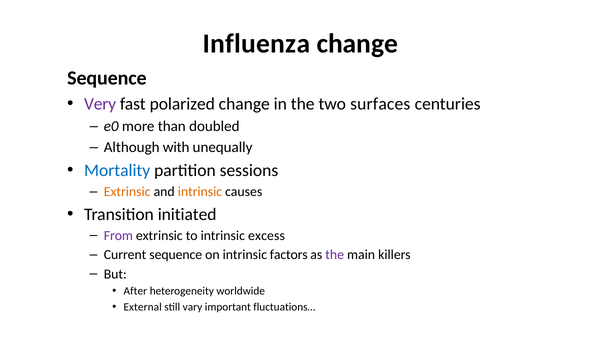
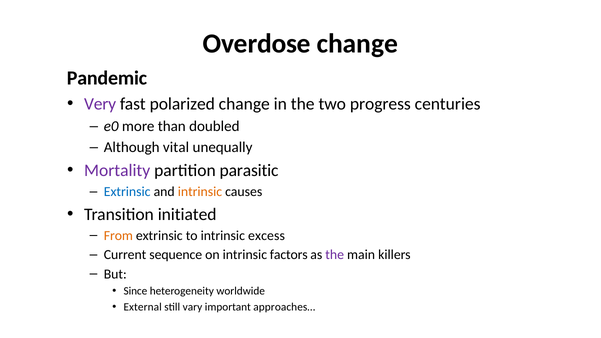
Influenza: Influenza -> Overdose
Sequence at (107, 78): Sequence -> Pandemic
surfaces: surfaces -> progress
with: with -> vital
Mortality colour: blue -> purple
sessions: sessions -> parasitic
Extrinsic at (127, 192) colour: orange -> blue
From colour: purple -> orange
After: After -> Since
fluctuations…: fluctuations… -> approaches…
